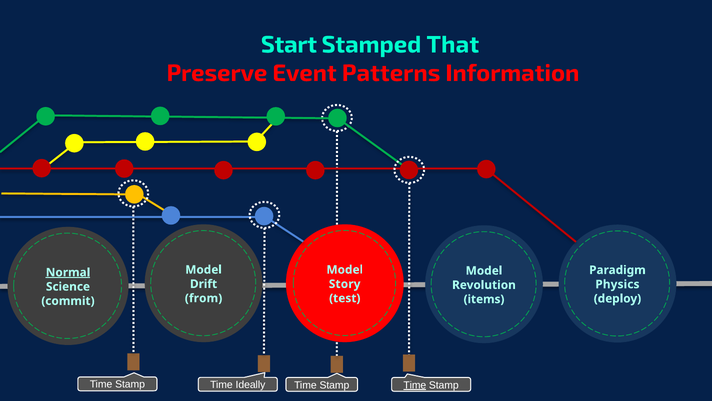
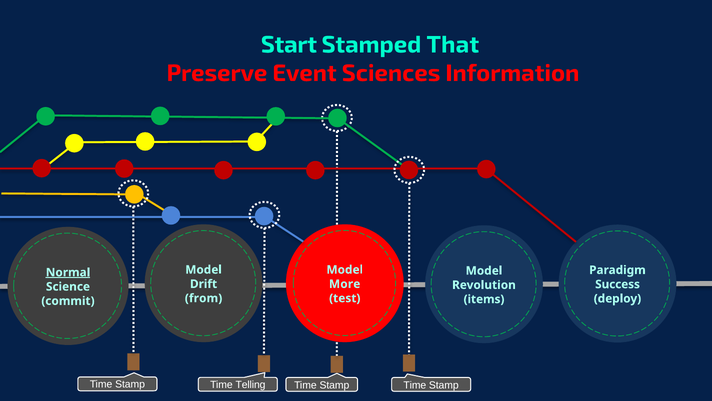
Patterns: Patterns -> Sciences
Story: Story -> More
Physics: Physics -> Success
Time at (415, 385) underline: present -> none
Ideally: Ideally -> Telling
